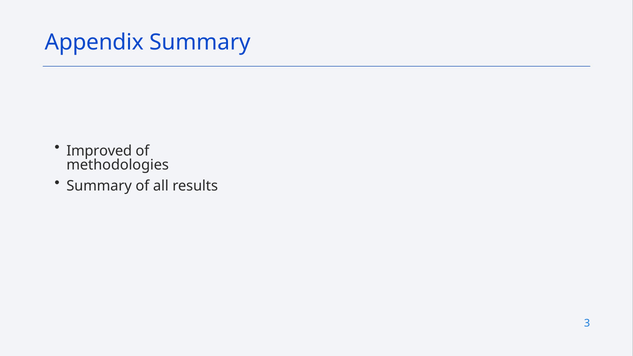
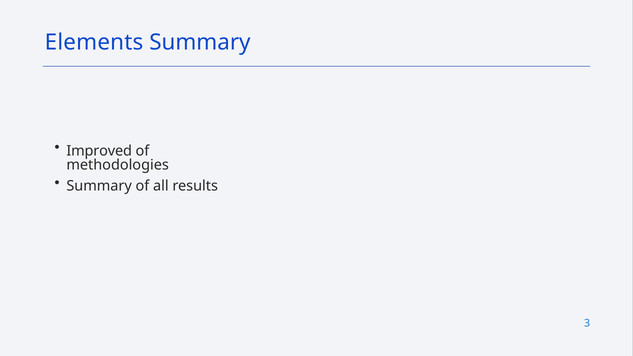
Appendix: Appendix -> Elements
